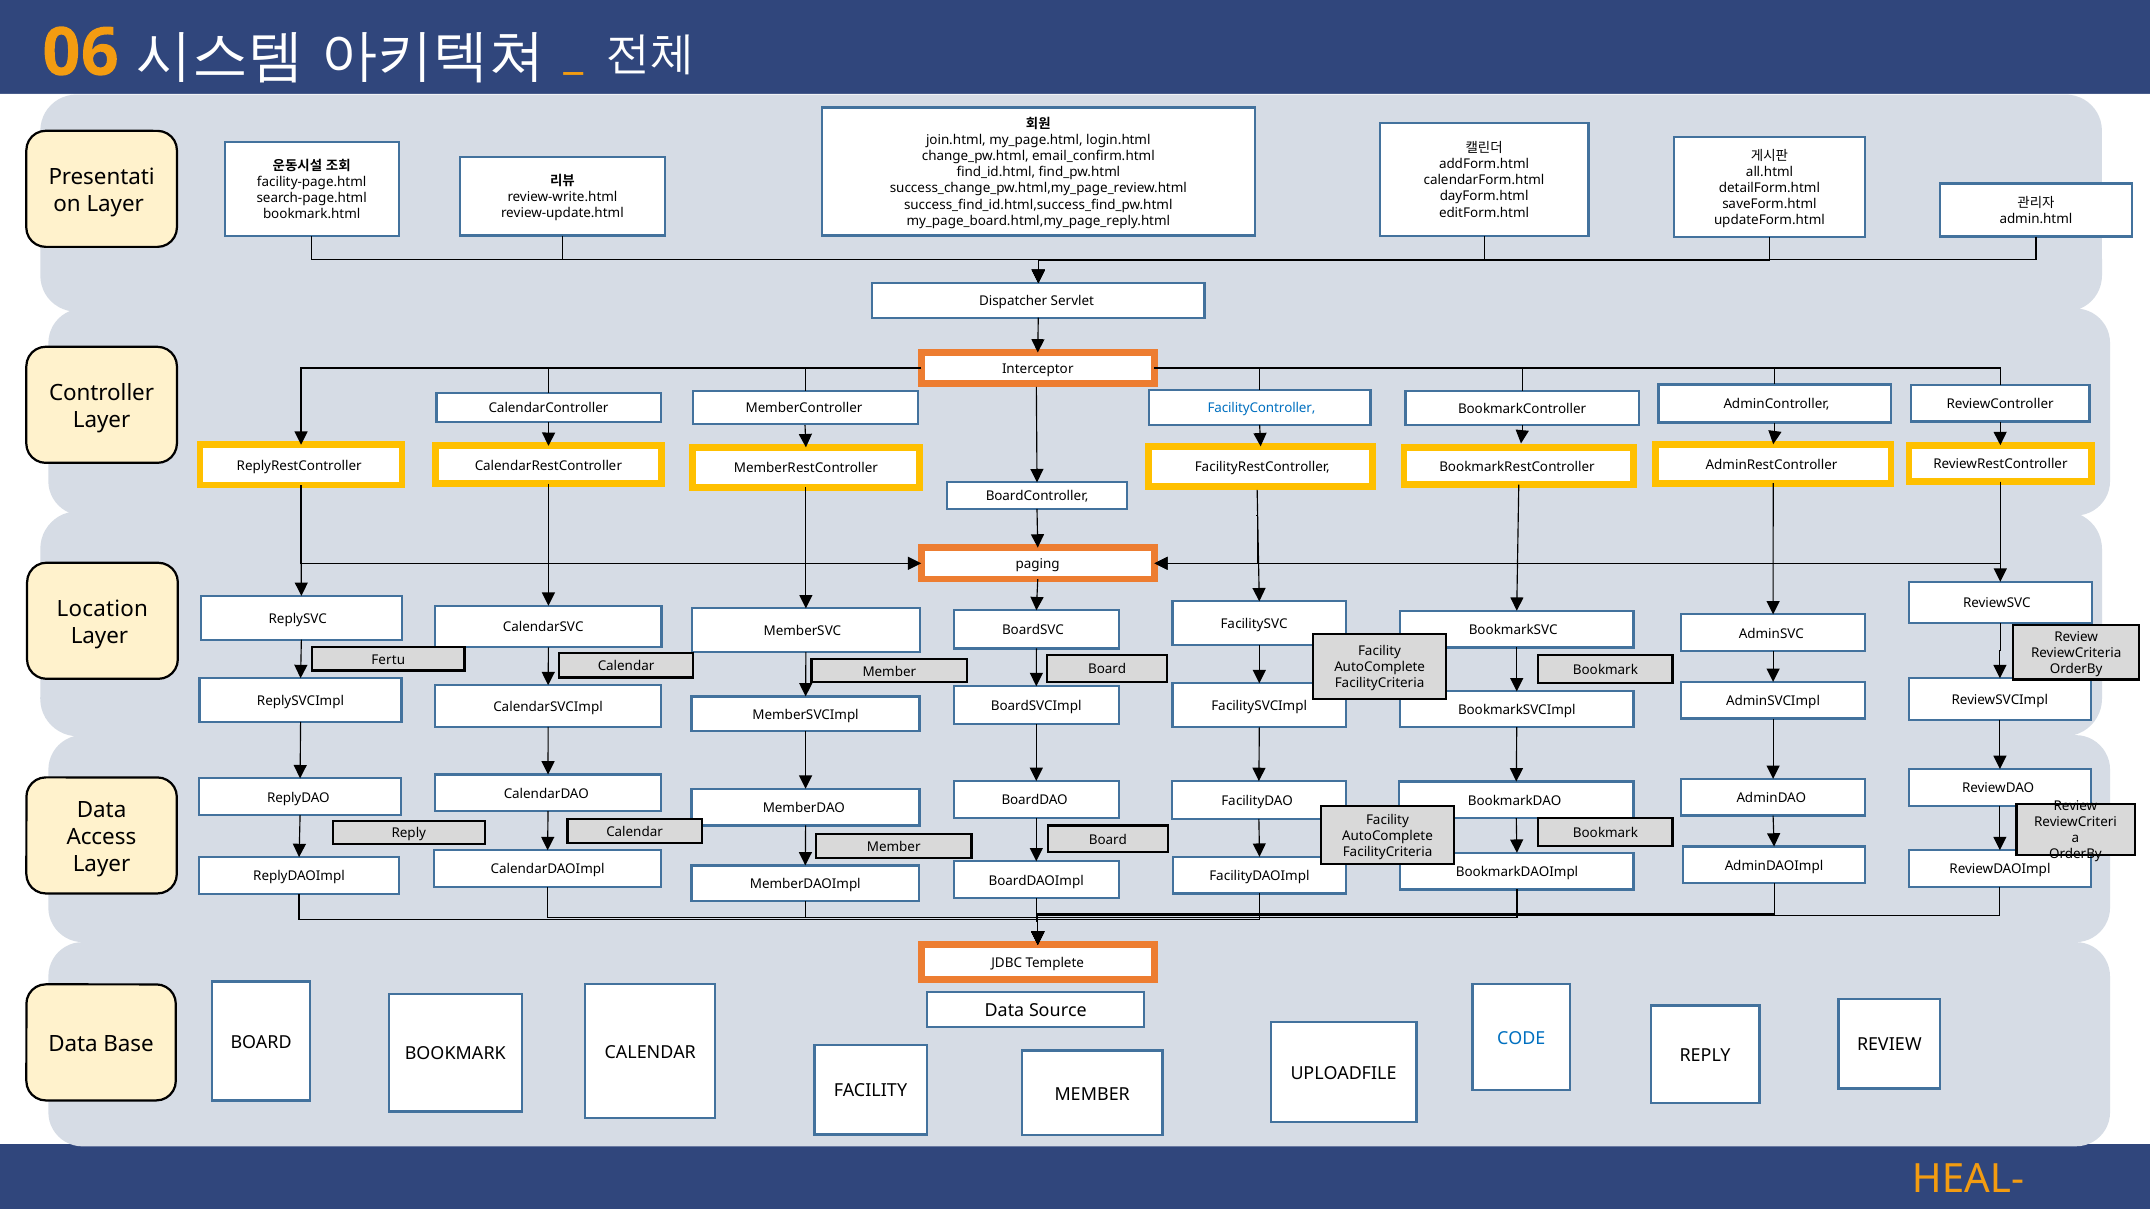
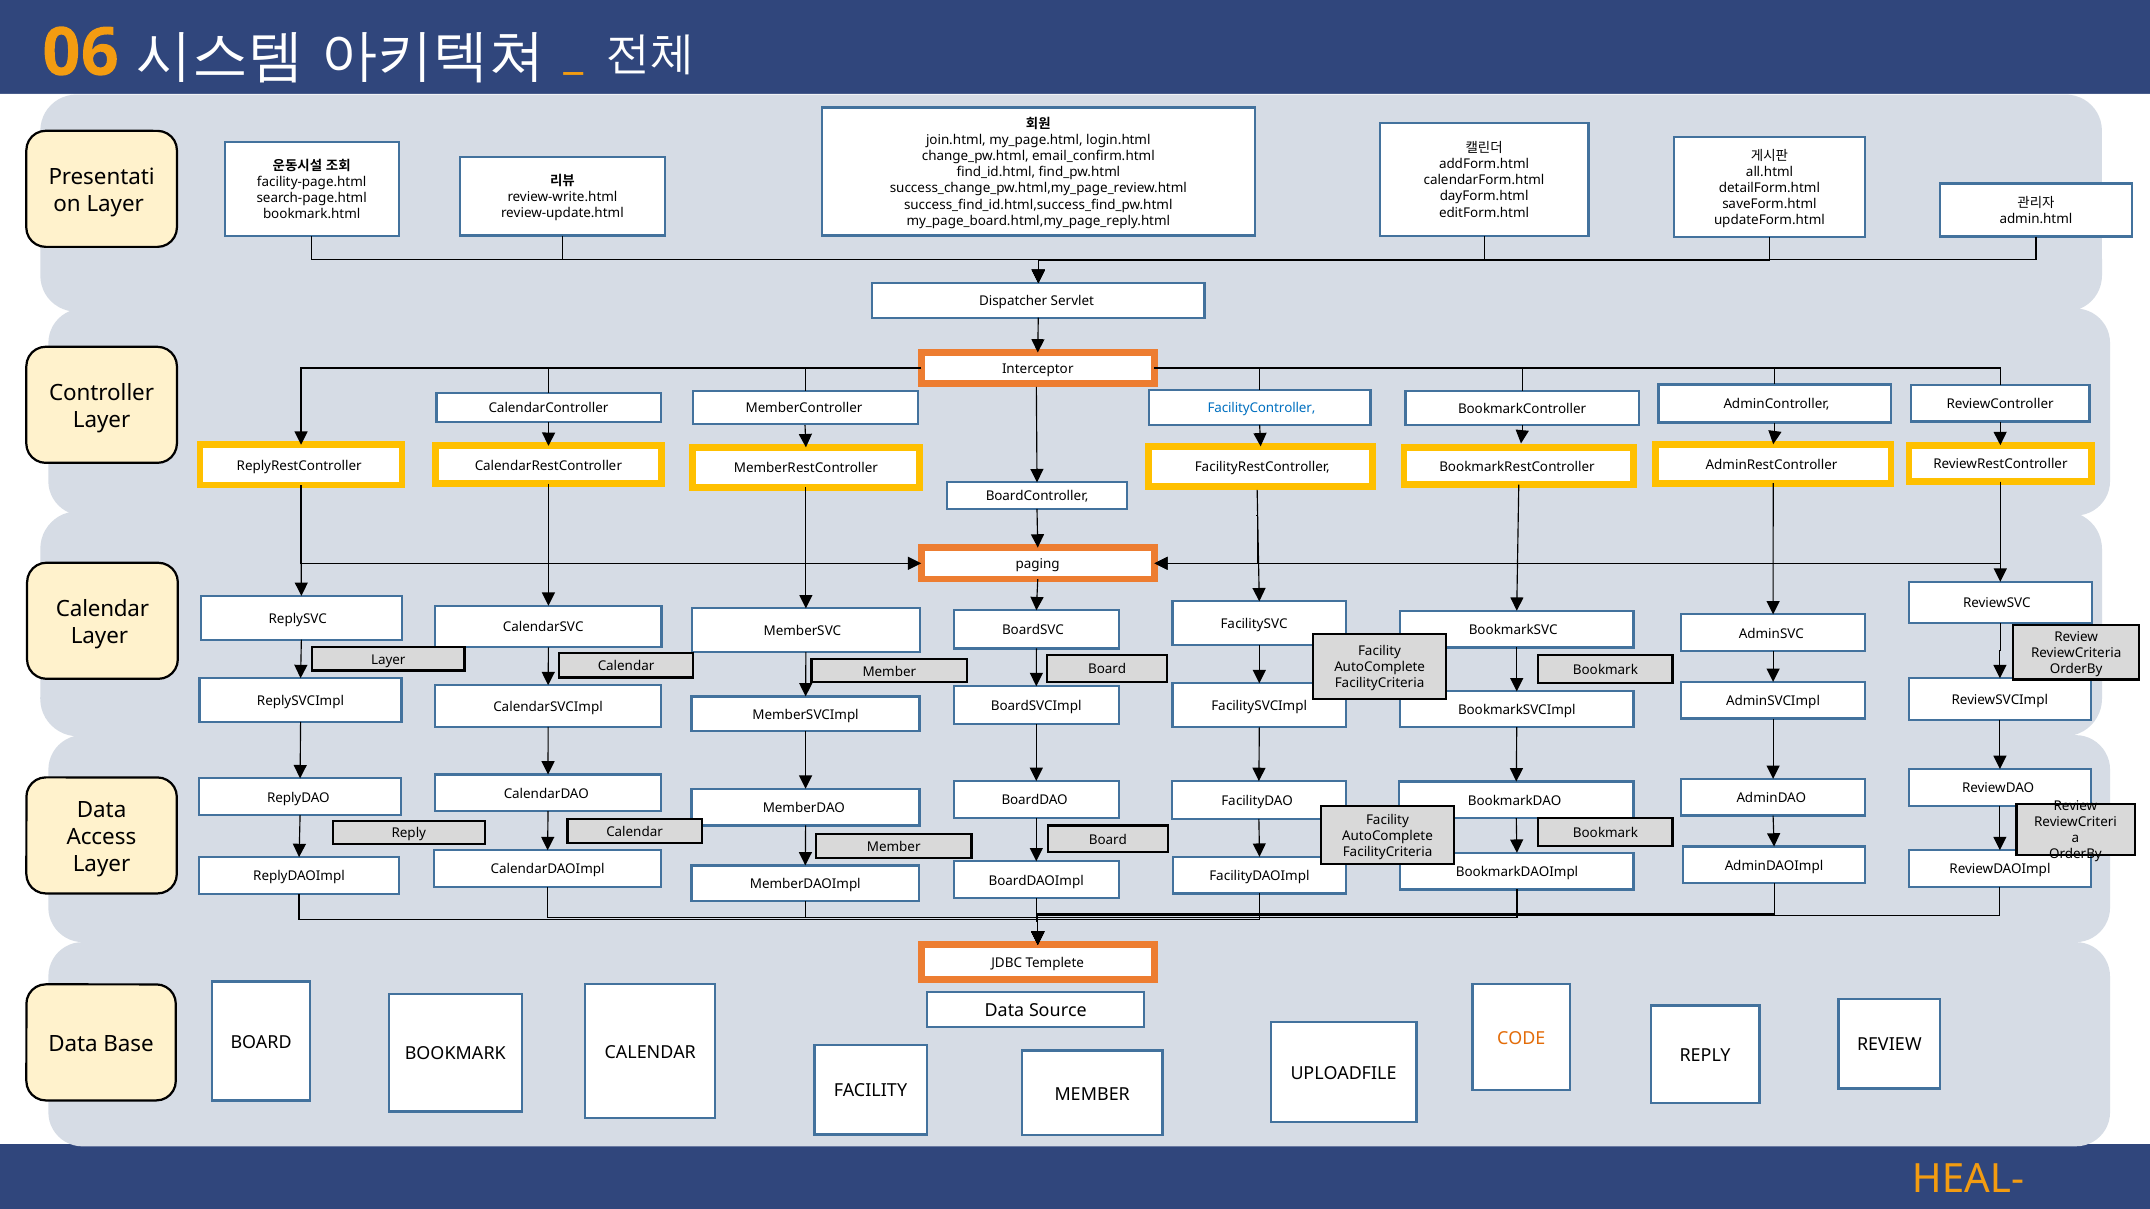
Location at (102, 609): Location -> Calendar
Fertu at (388, 660): Fertu -> Layer
CODE colour: blue -> orange
